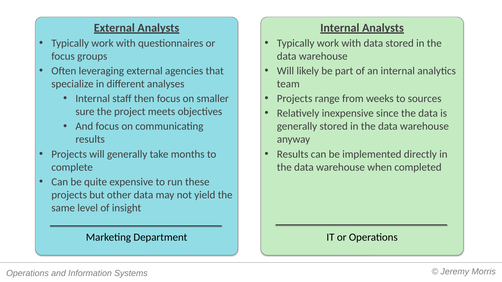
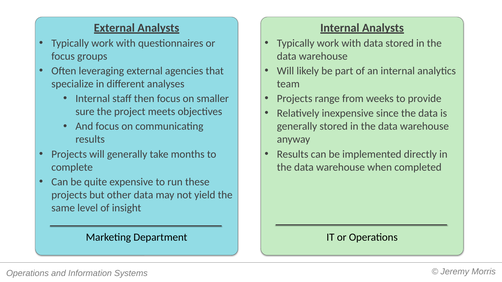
sources: sources -> provide
